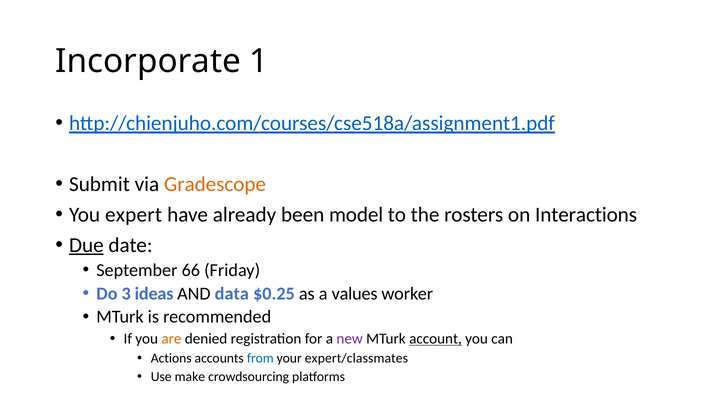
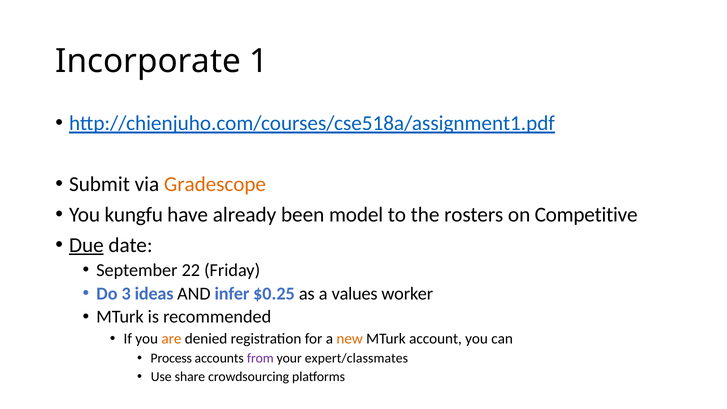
expert: expert -> kungfu
Interactions: Interactions -> Competitive
66: 66 -> 22
data: data -> infer
new colour: purple -> orange
account underline: present -> none
Actions: Actions -> Process
from colour: blue -> purple
make: make -> share
